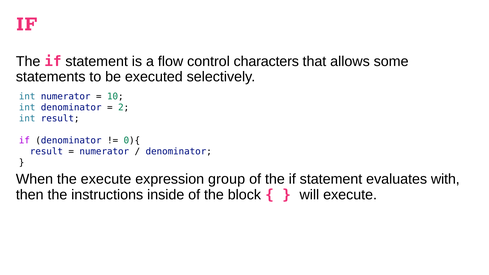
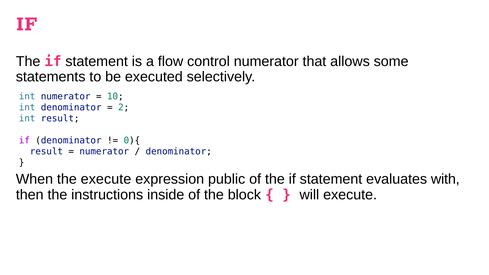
control characters: characters -> numerator
group: group -> public
